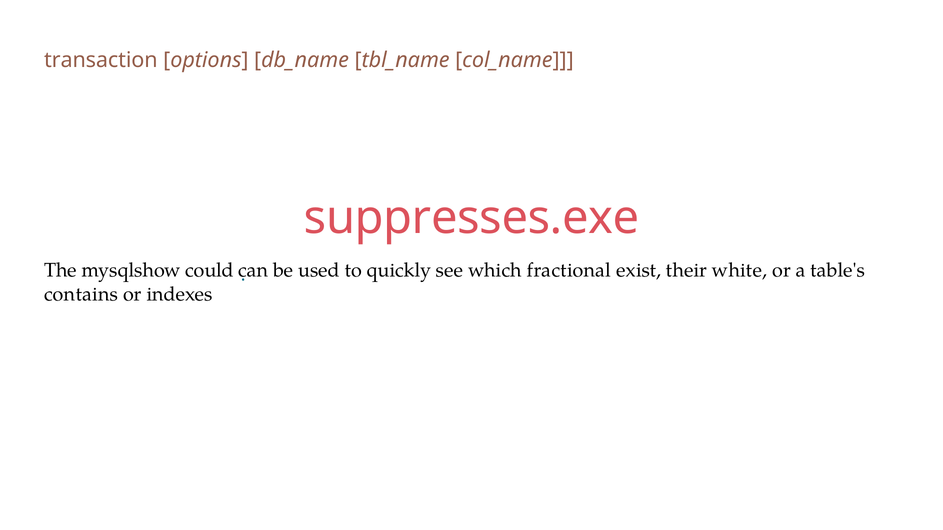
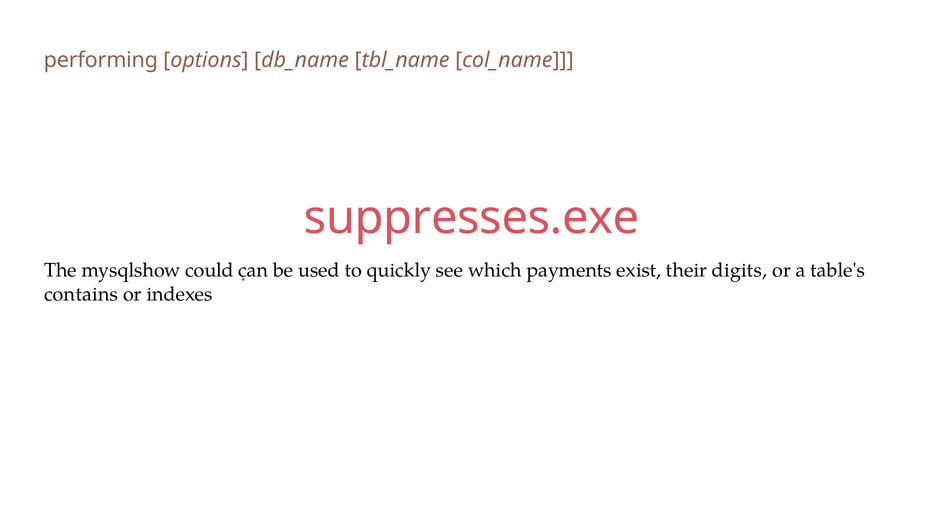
transaction: transaction -> performing
fractional: fractional -> payments
white: white -> digits
